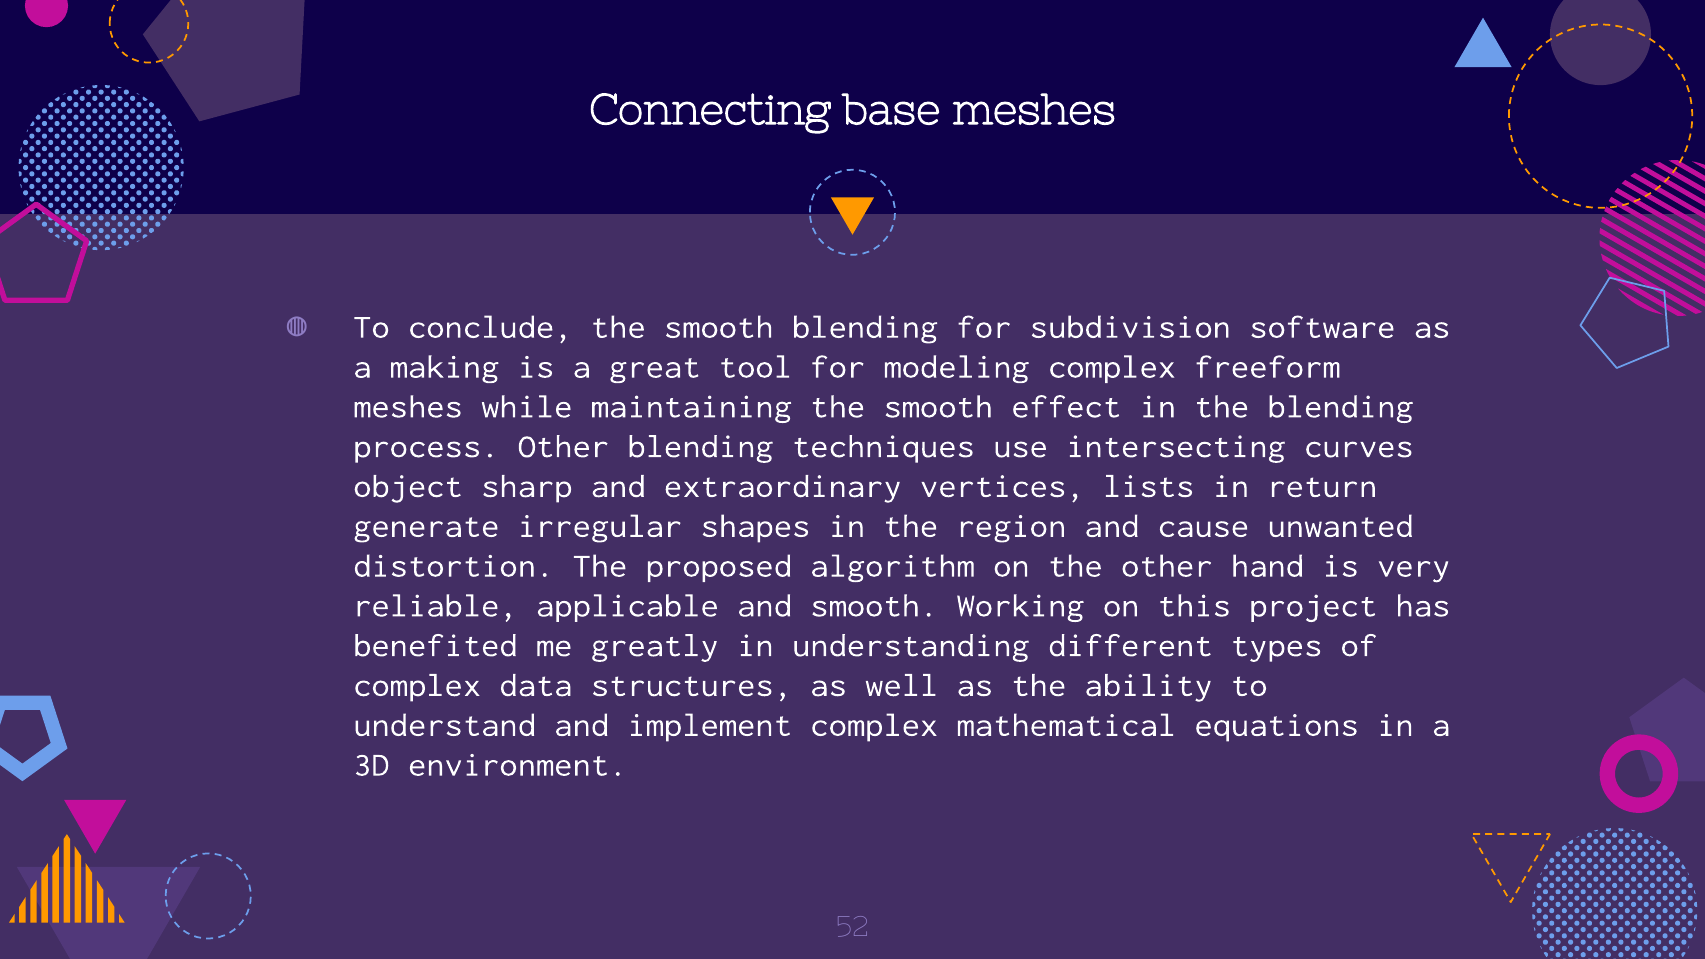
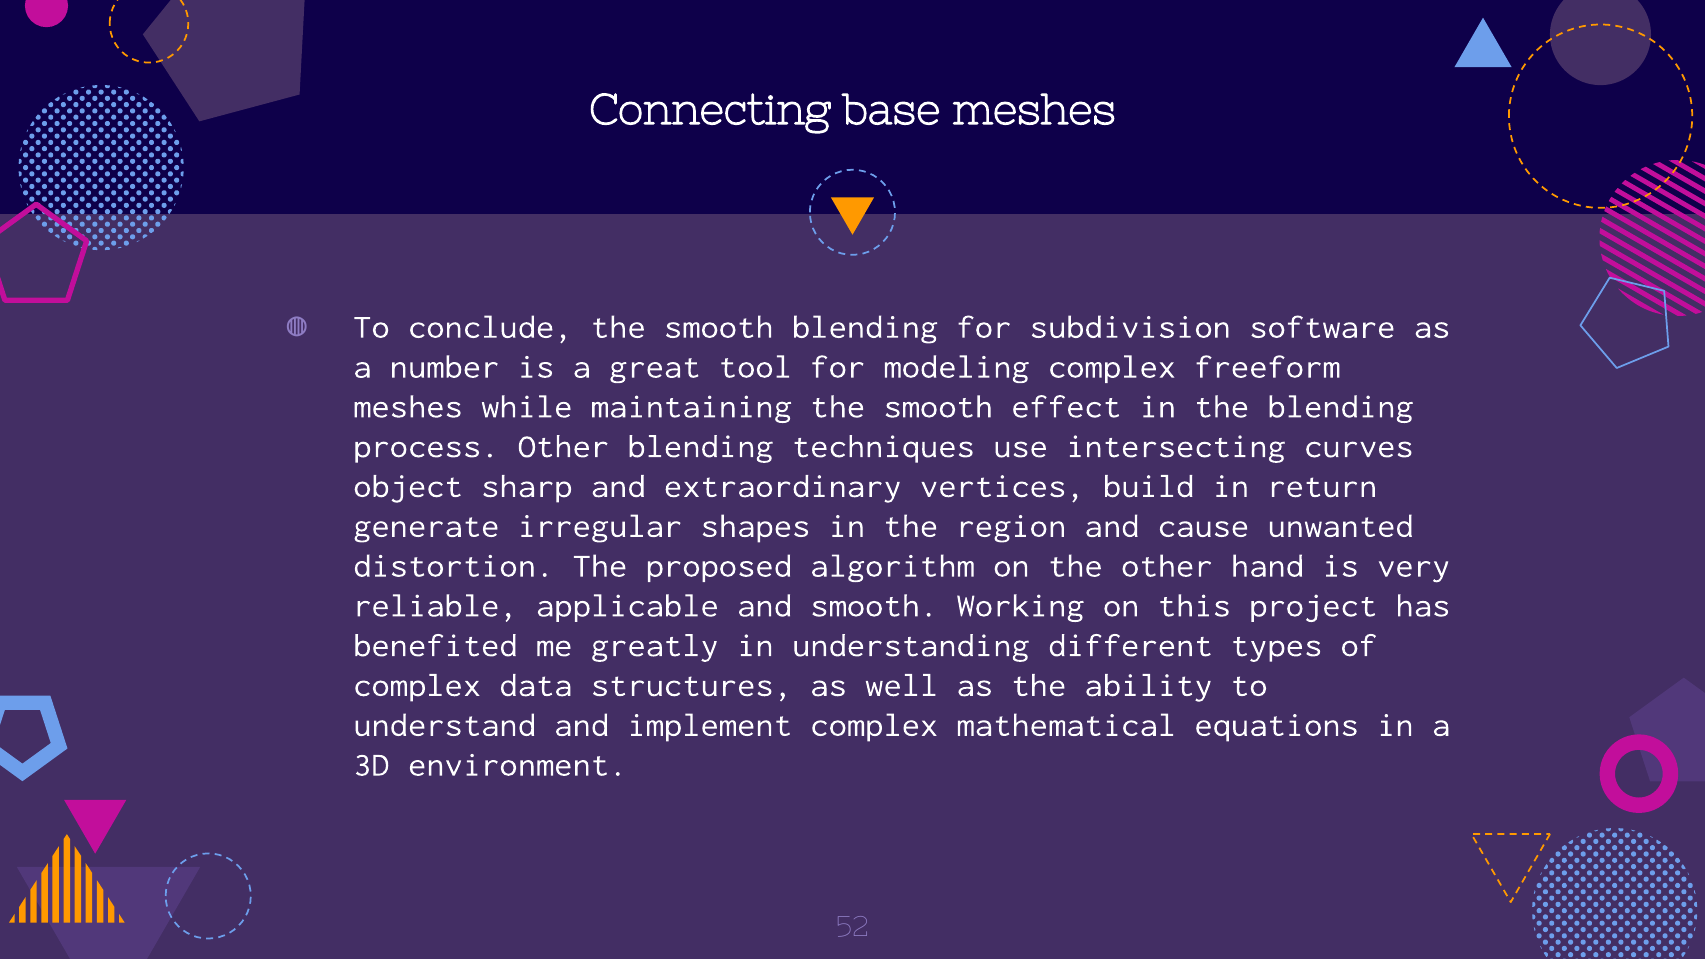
making: making -> number
lists: lists -> build
